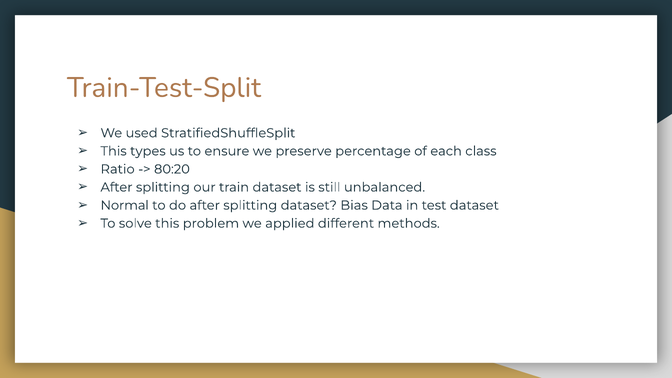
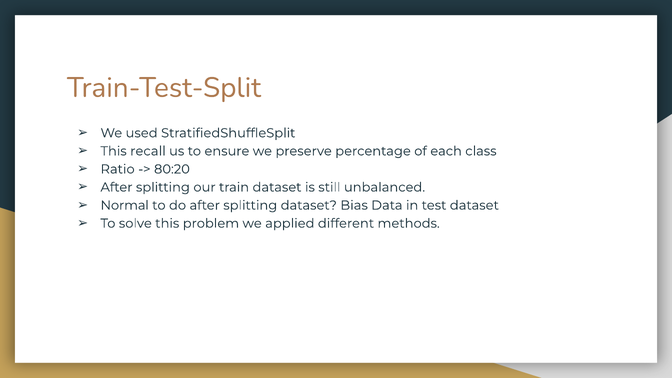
types: types -> recall
